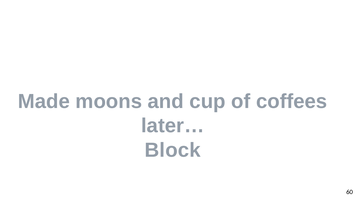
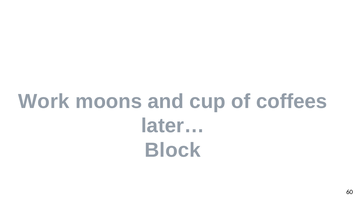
Made: Made -> Work
